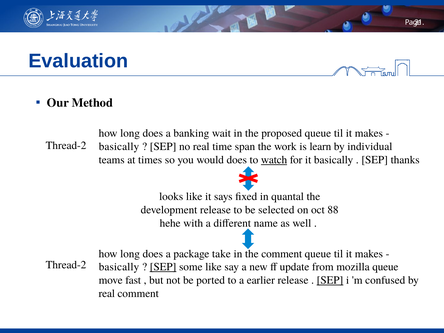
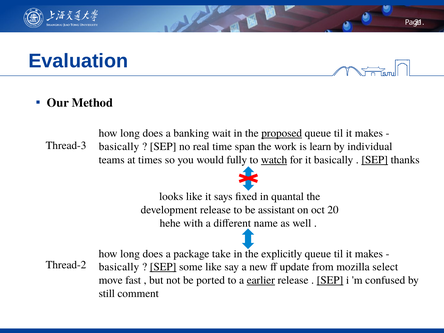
proposed underline: none -> present
Thread-2 at (66, 145): Thread-2 -> Thread-3
would does: does -> fully
SEP at (375, 160) underline: none -> present
selected: selected -> assistant
88: 88 -> 20
the comment: comment -> explicitly
mozilla queue: queue -> select
earlier underline: none -> present
real at (107, 294): real -> still
